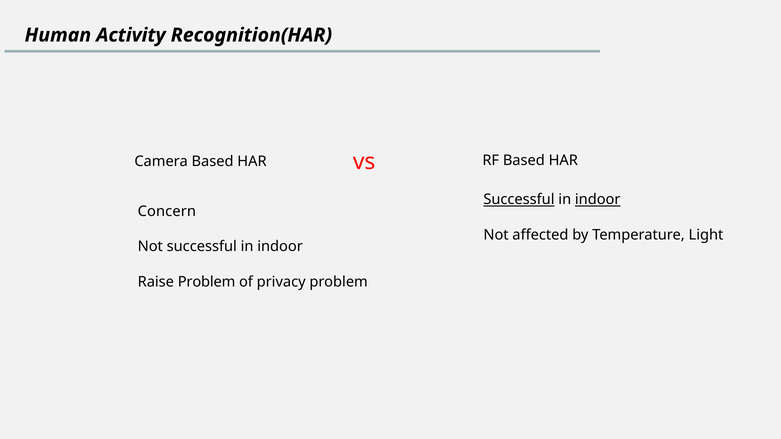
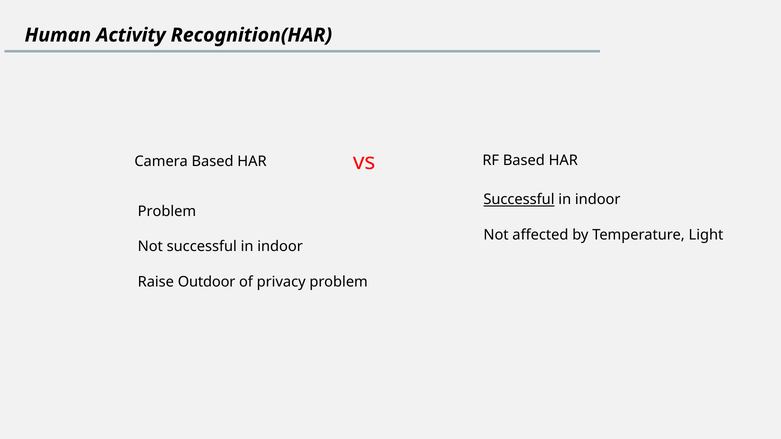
indoor at (598, 200) underline: present -> none
Concern at (167, 212): Concern -> Problem
Raise Problem: Problem -> Outdoor
